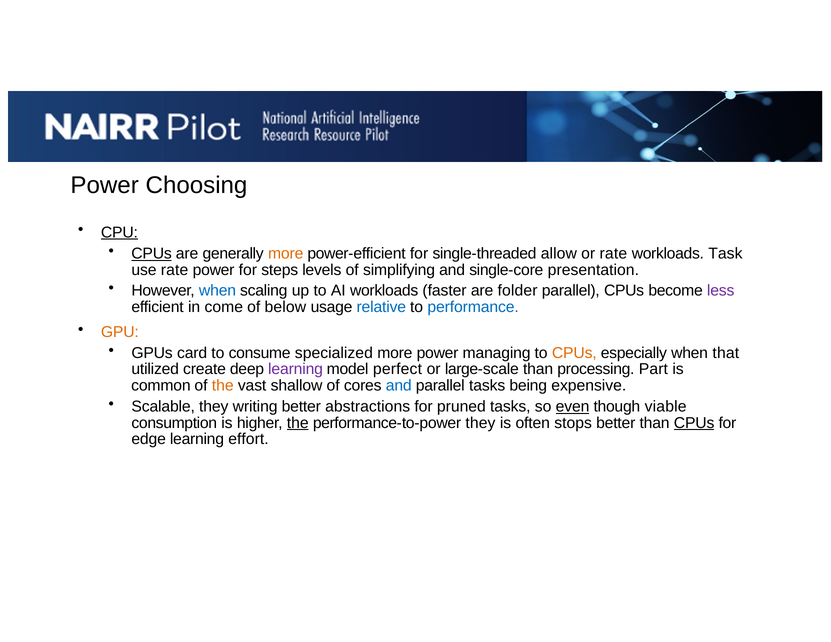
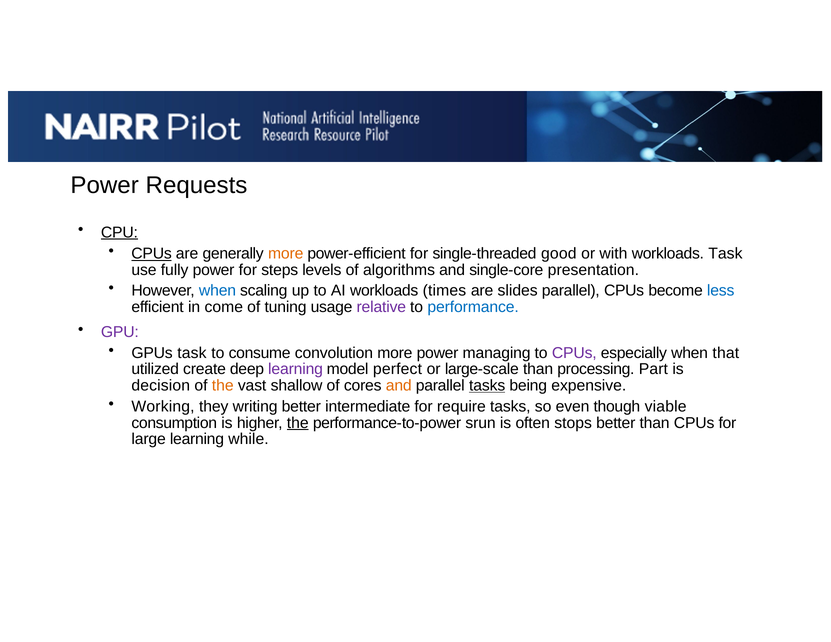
Choosing: Choosing -> Requests
allow: allow -> good
or rate: rate -> with
use rate: rate -> fully
simplifying: simplifying -> algorithms
faster: faster -> times
folder: folder -> slides
less colour: purple -> blue
below: below -> tuning
relative colour: blue -> purple
GPU colour: orange -> purple
GPUs card: card -> task
specialized: specialized -> convolution
CPUs at (574, 353) colour: orange -> purple
common: common -> decision
and at (399, 386) colour: blue -> orange
tasks at (487, 386) underline: none -> present
Scalable: Scalable -> Working
abstractions: abstractions -> intermediate
pruned: pruned -> require
even underline: present -> none
performance-to-power they: they -> srun
CPUs at (694, 423) underline: present -> none
edge: edge -> large
effort: effort -> while
